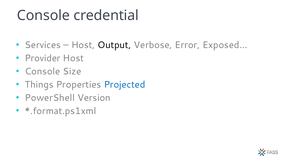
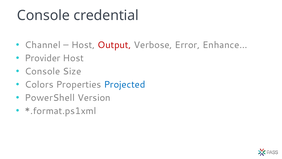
Services: Services -> Channel
Output colour: black -> red
Exposed…: Exposed… -> Enhance…
Things: Things -> Colors
